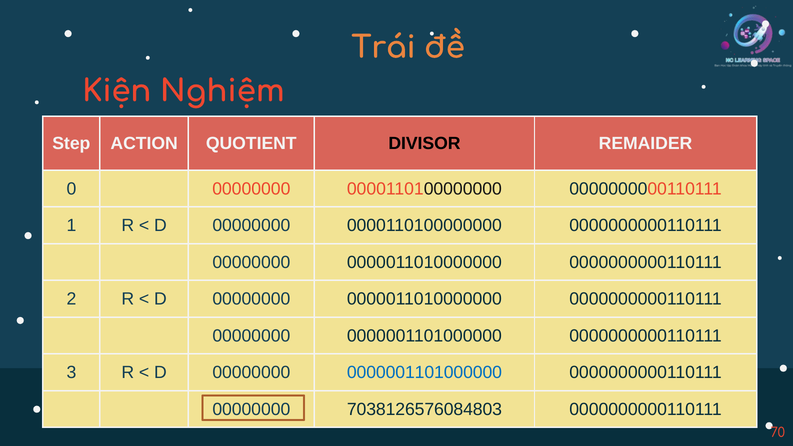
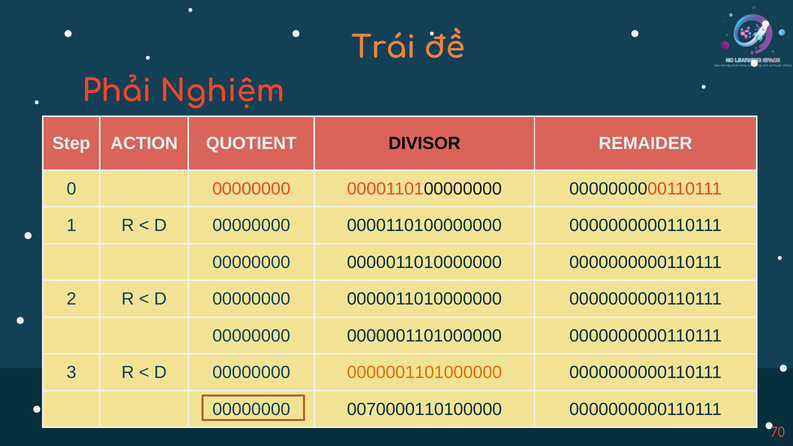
Kiện: Kiện -> Phải
0000001101000000 at (424, 373) colour: blue -> orange
7038126576084803: 7038126576084803 -> 0070000110100000
